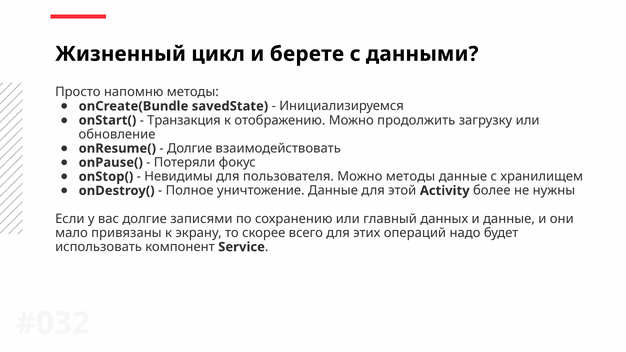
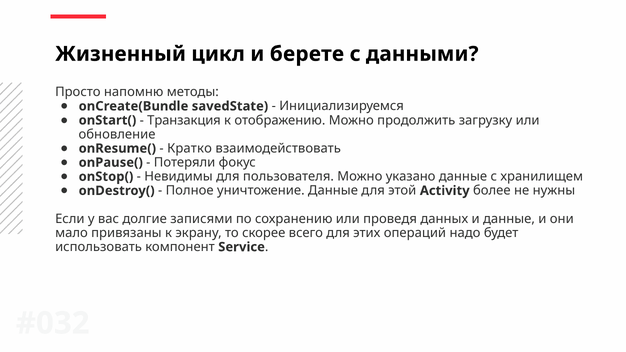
Долгие at (190, 148): Долгие -> Кратко
Можно методы: методы -> указано
главный: главный -> проведя
